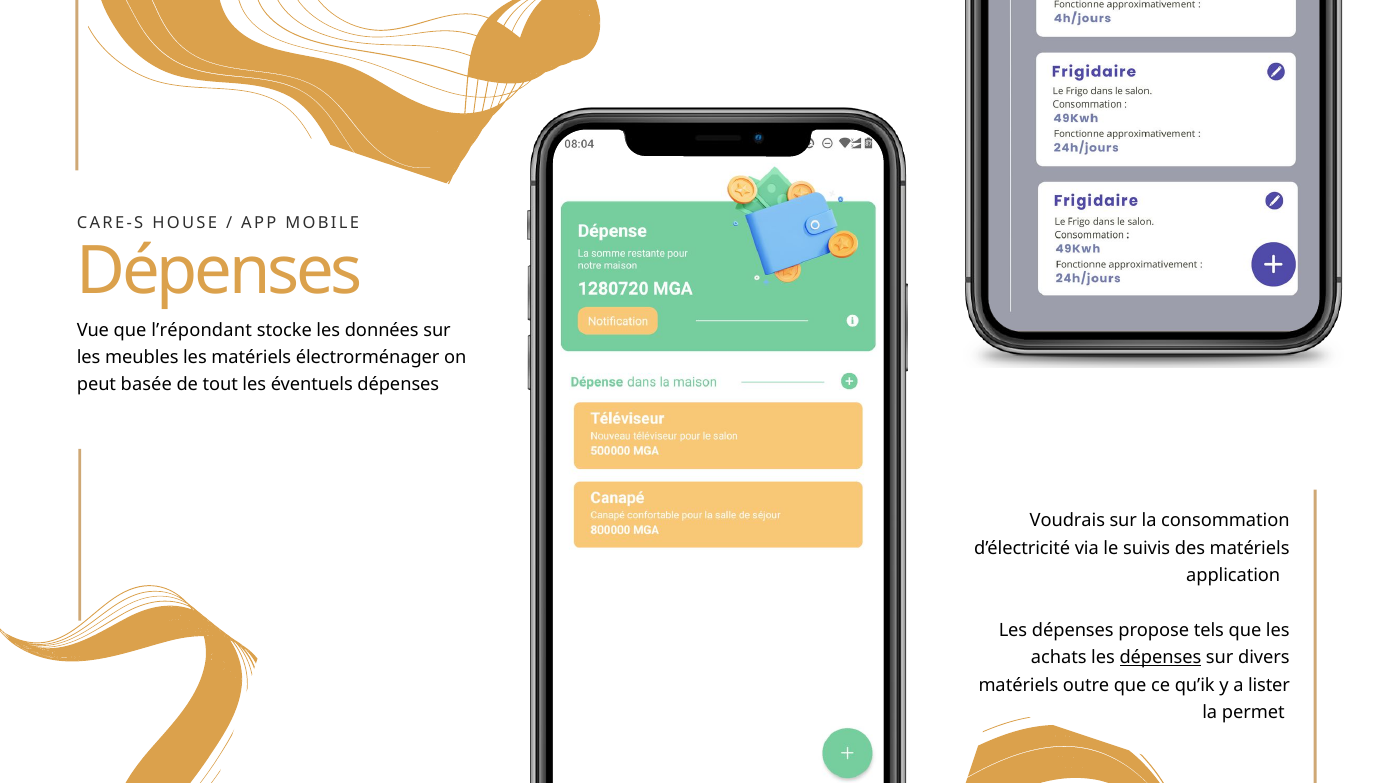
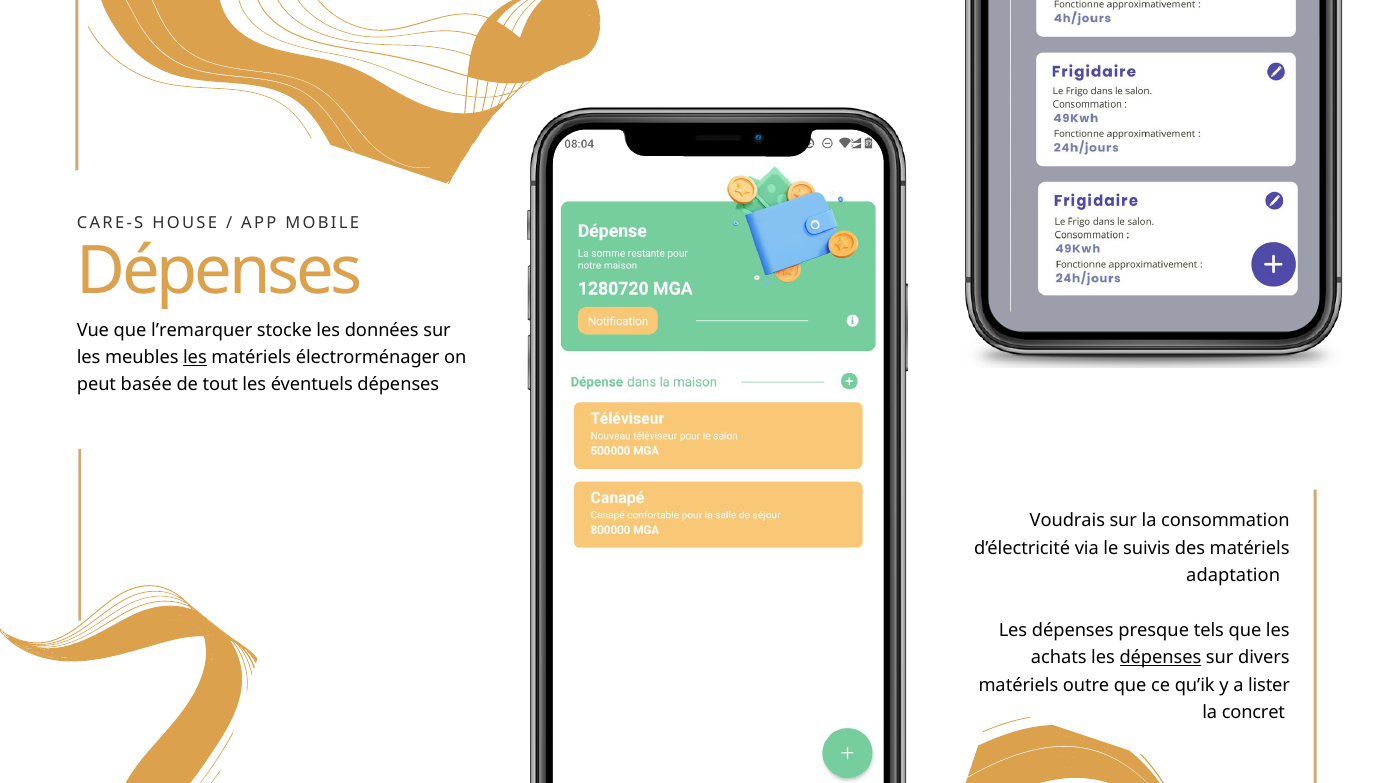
l’répondant: l’répondant -> l’remarquer
les at (195, 357) underline: none -> present
application: application -> adaptation
propose: propose -> presque
permet: permet -> concret
